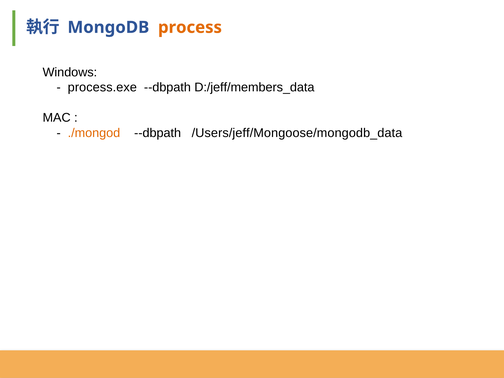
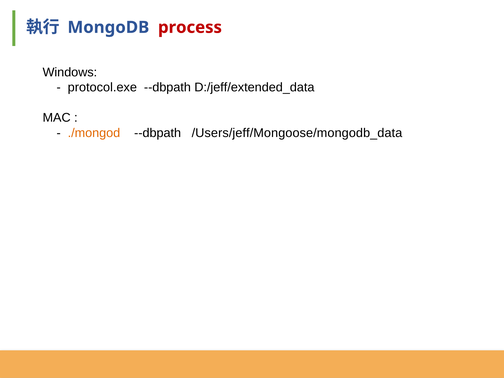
process colour: orange -> red
process.exe: process.exe -> protocol.exe
D:/jeff/members_data: D:/jeff/members_data -> D:/jeff/extended_data
